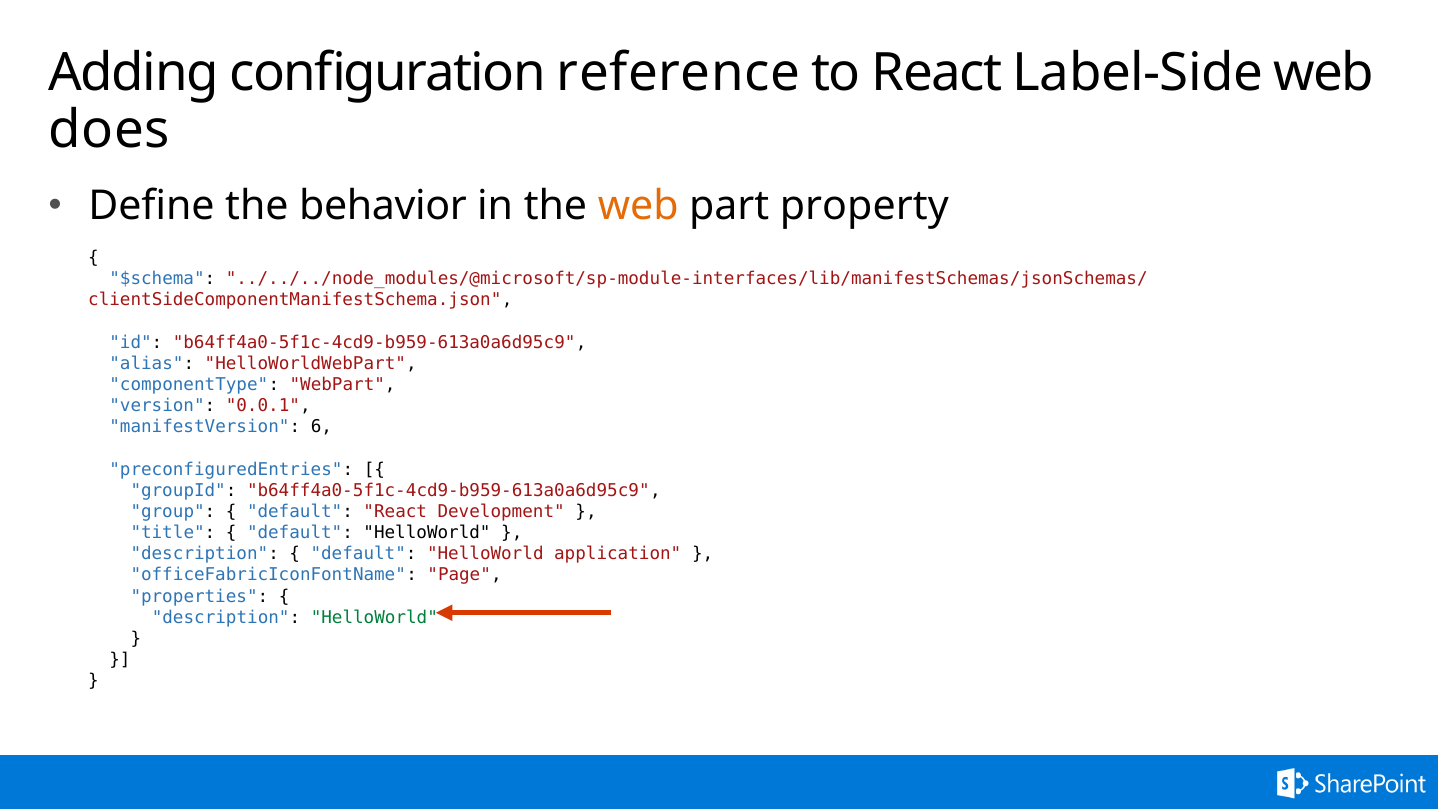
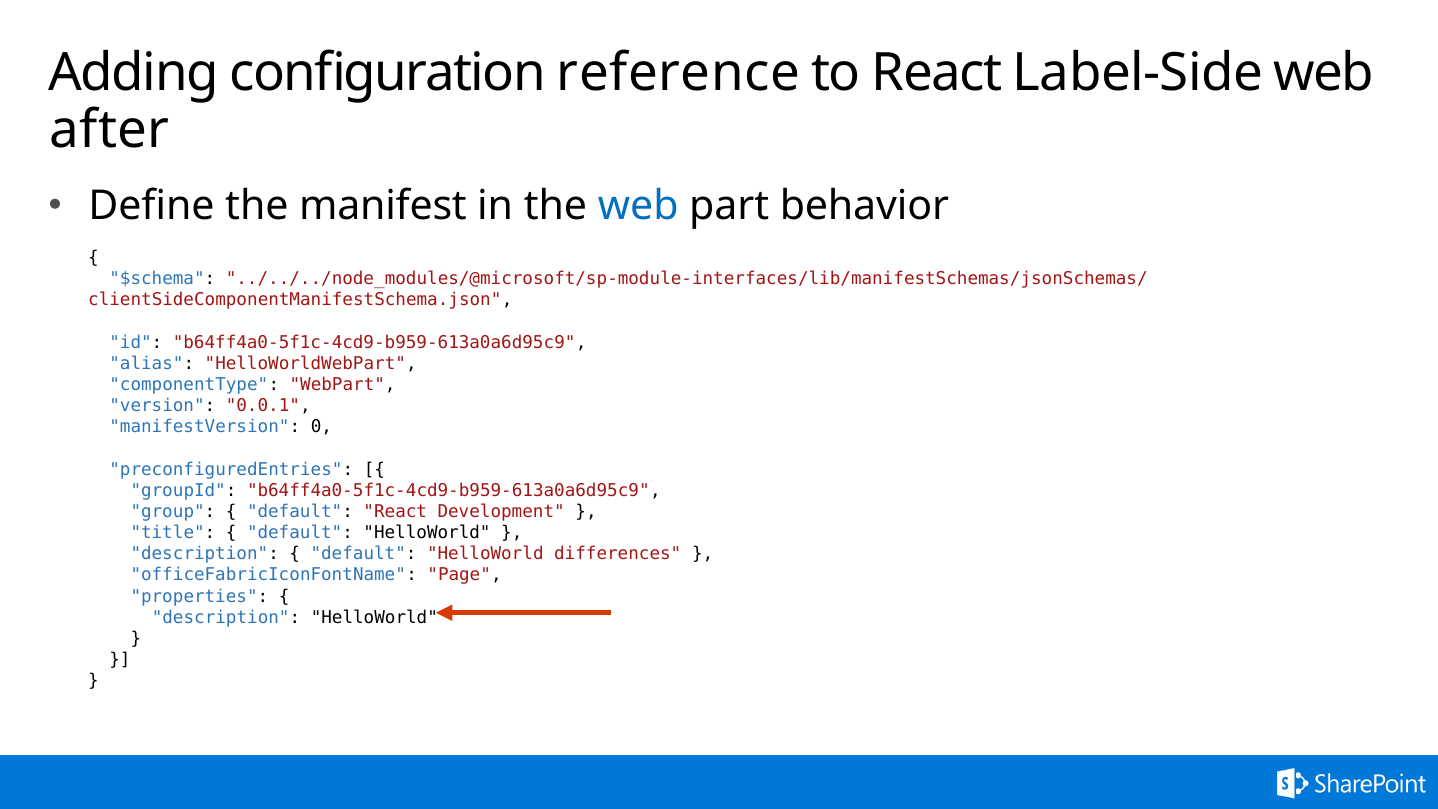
does: does -> after
behavior: behavior -> manifest
web at (638, 206) colour: orange -> blue
property: property -> behavior
6: 6 -> 0
application: application -> differences
HelloWorld at (374, 617) colour: green -> black
